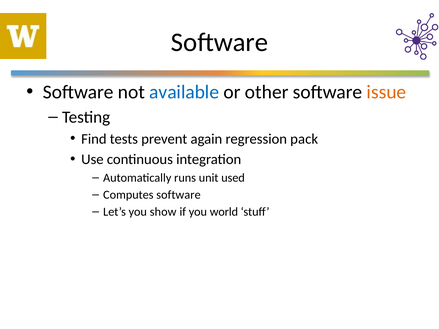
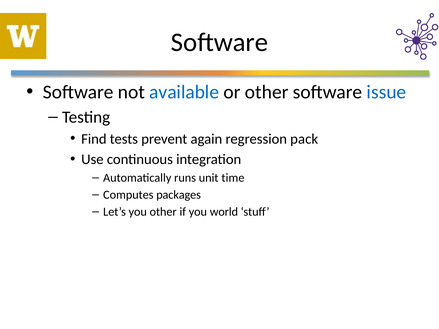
issue colour: orange -> blue
used: used -> time
Computes software: software -> packages
you show: show -> other
